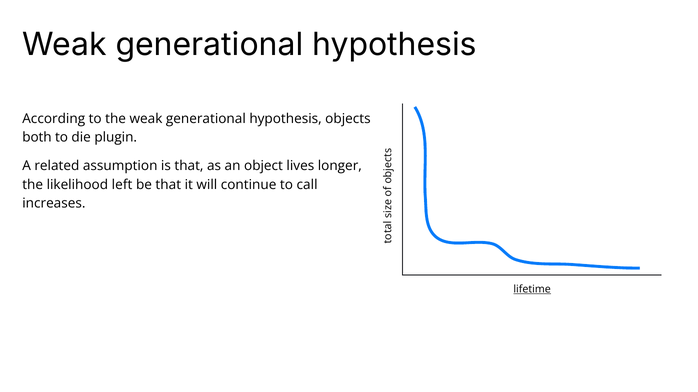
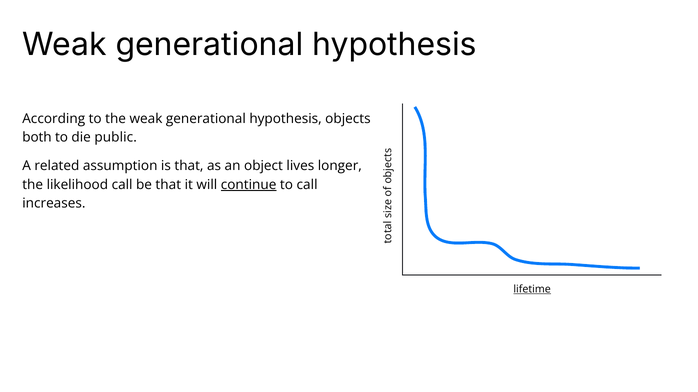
plugin: plugin -> public
likelihood left: left -> call
continue underline: none -> present
